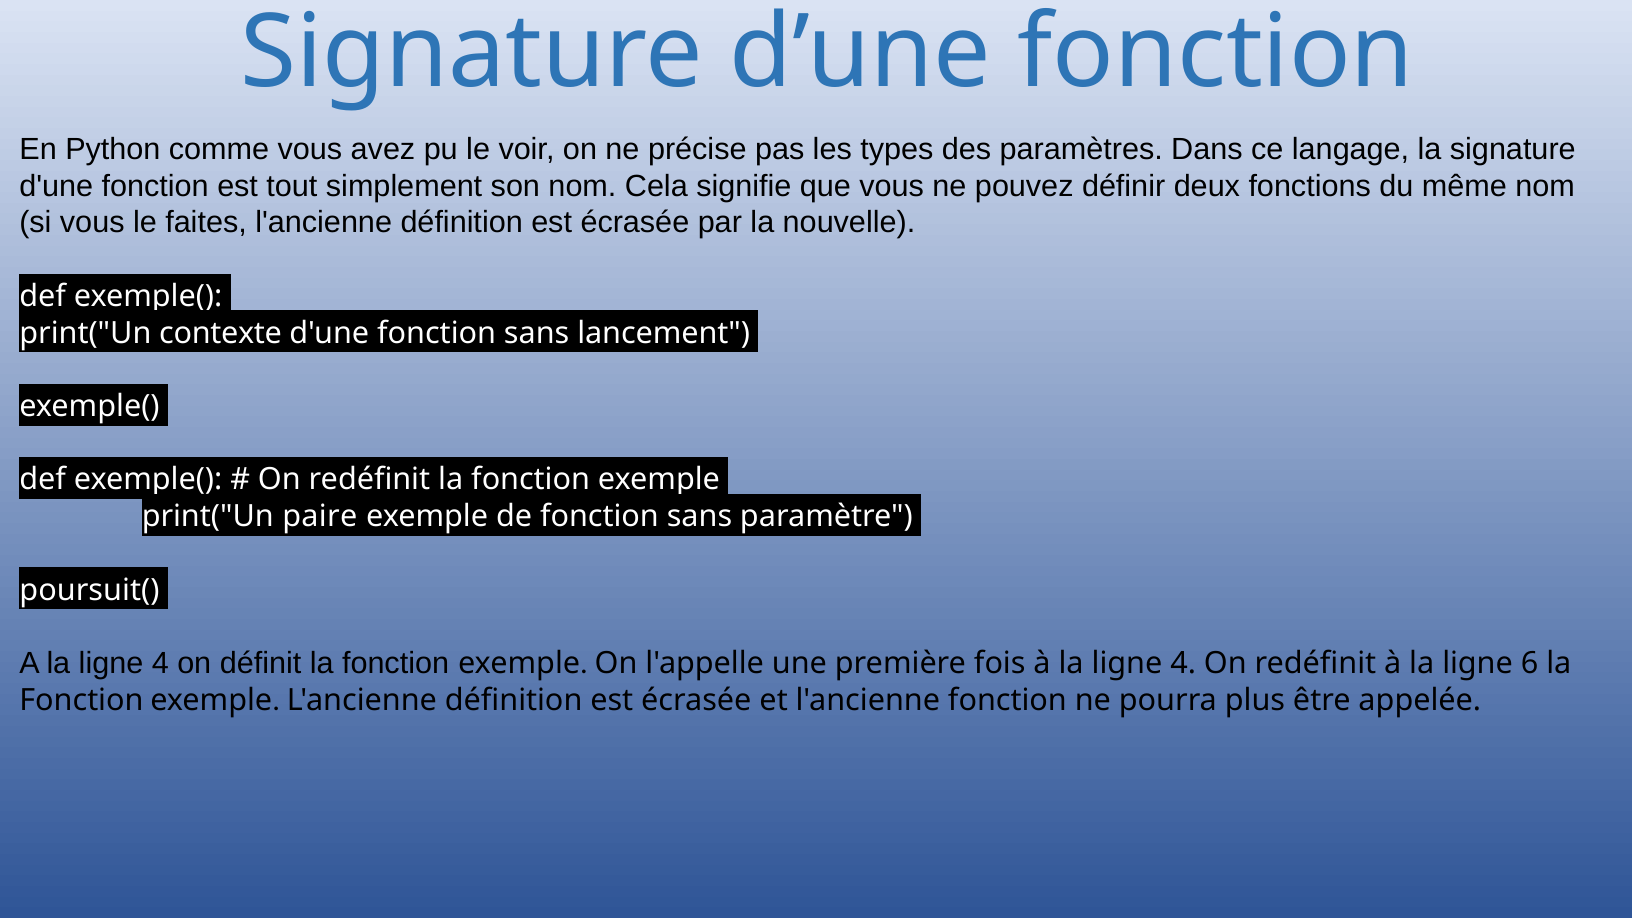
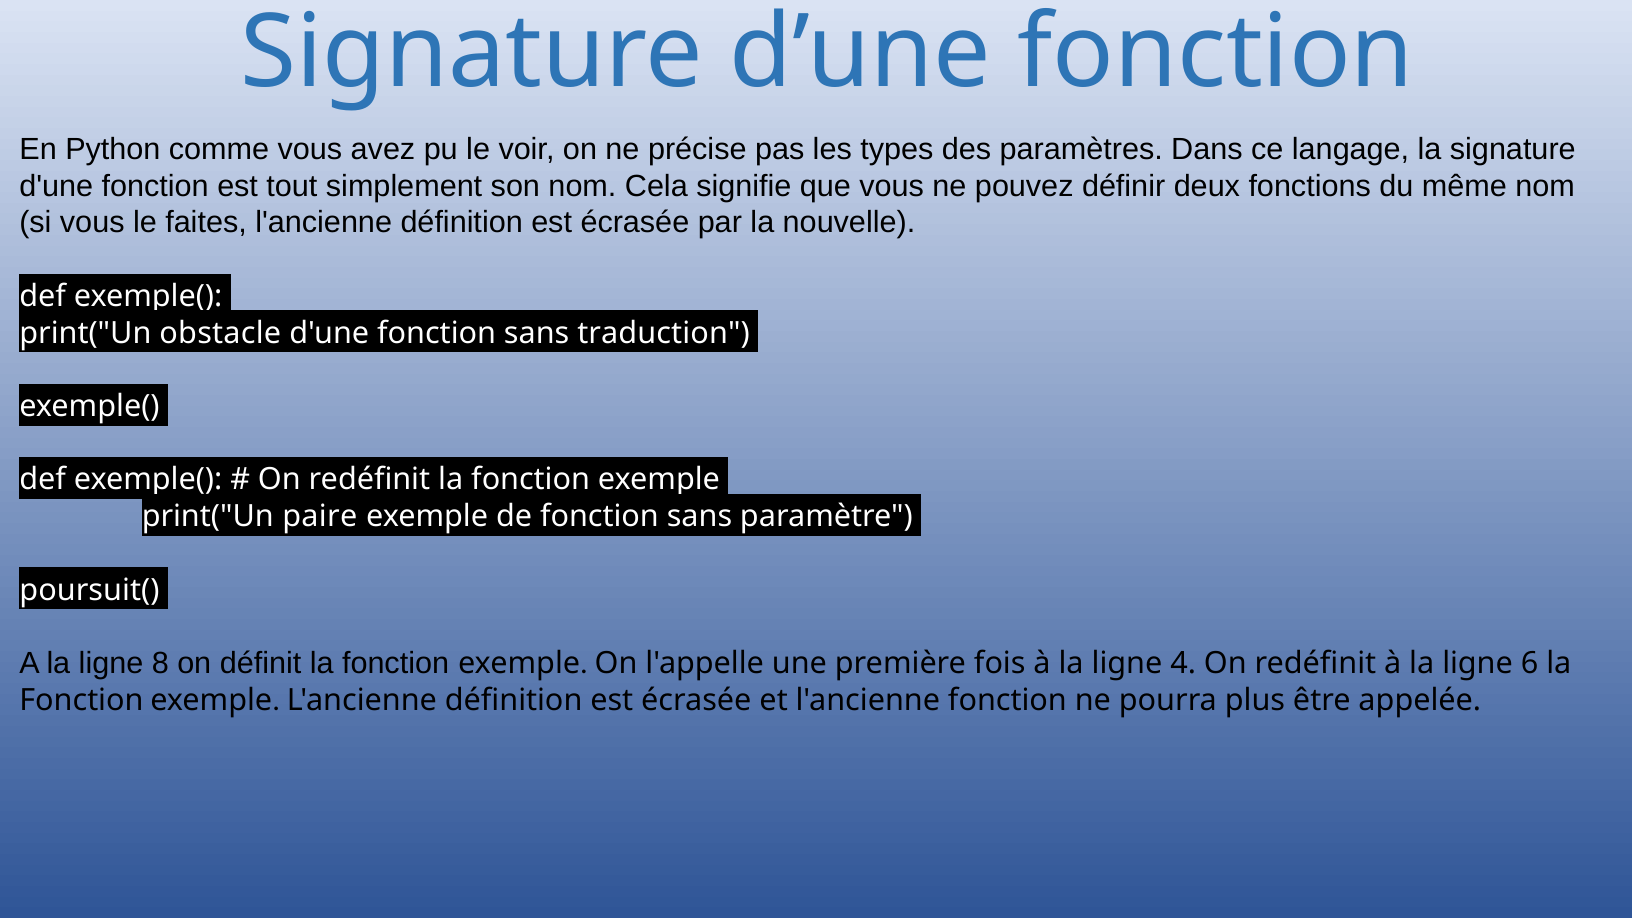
contexte: contexte -> obstacle
lancement: lancement -> traduction
A la ligne 4: 4 -> 8
